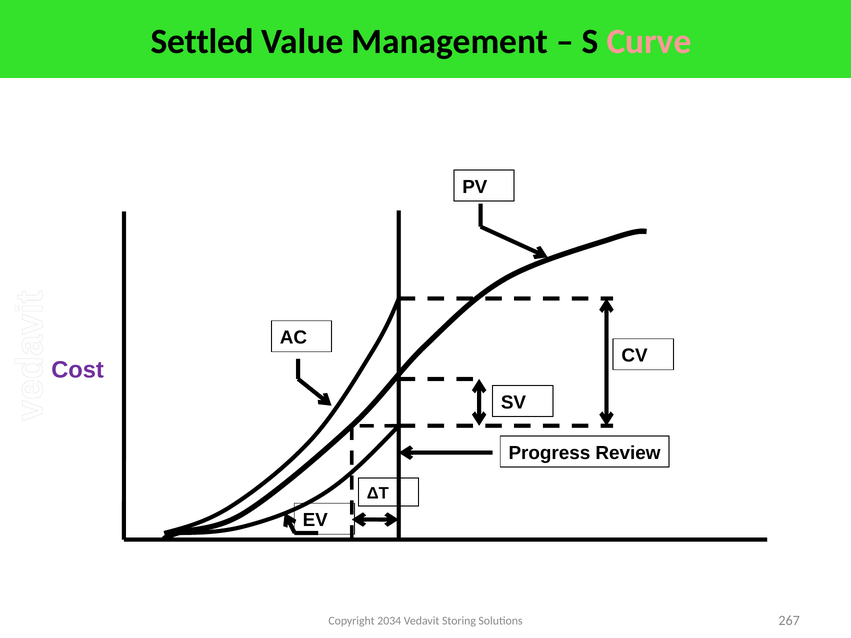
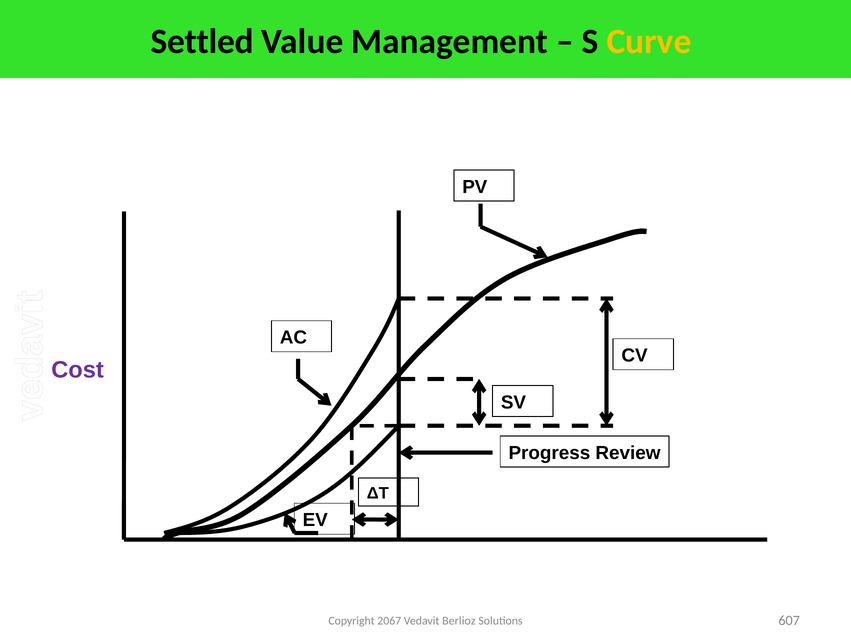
Curve colour: pink -> yellow
2034: 2034 -> 2067
Storing: Storing -> Berlioz
267: 267 -> 607
